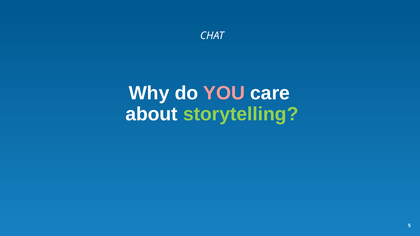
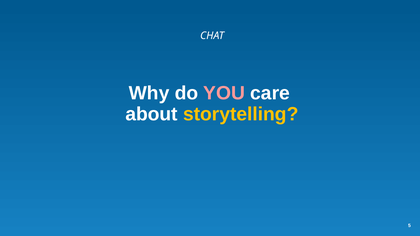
storytelling colour: light green -> yellow
